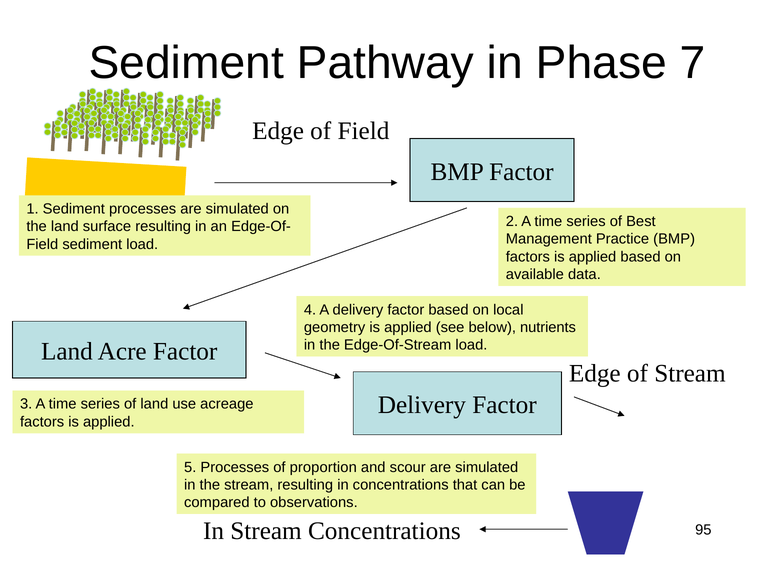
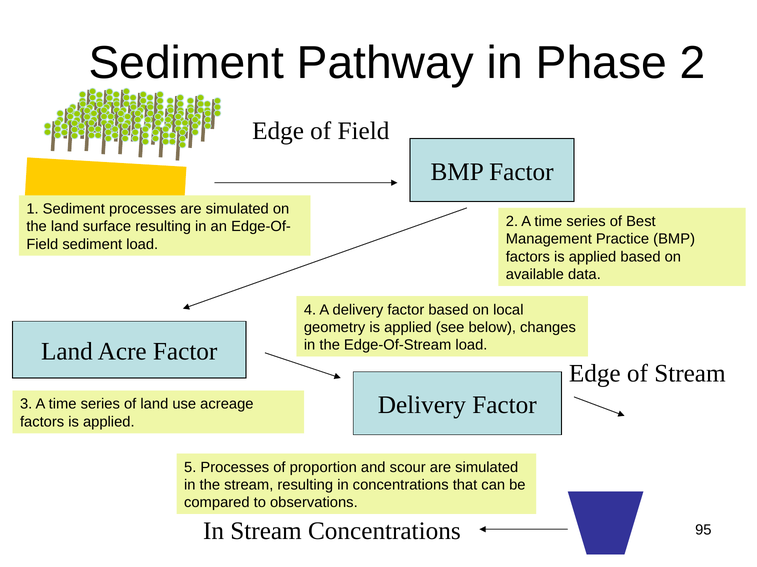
Phase 7: 7 -> 2
nutrients: nutrients -> changes
